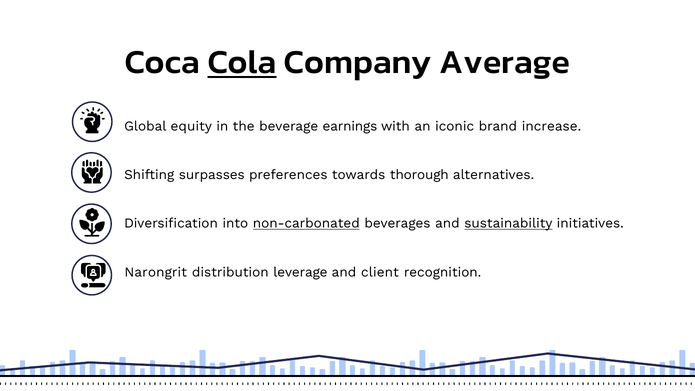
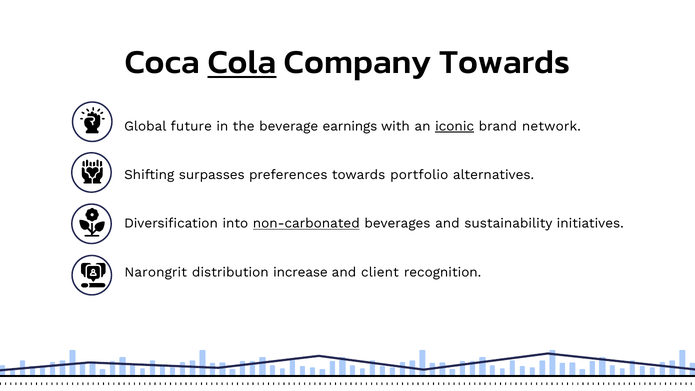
Company Average: Average -> Towards
equity: equity -> future
iconic underline: none -> present
increase: increase -> network
thorough: thorough -> portfolio
sustainability underline: present -> none
leverage: leverage -> increase
